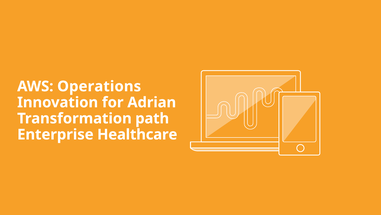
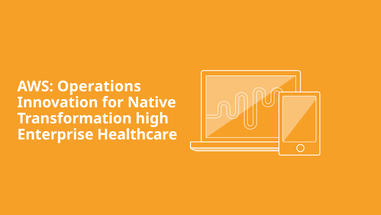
Adrian: Adrian -> Native
path: path -> high
